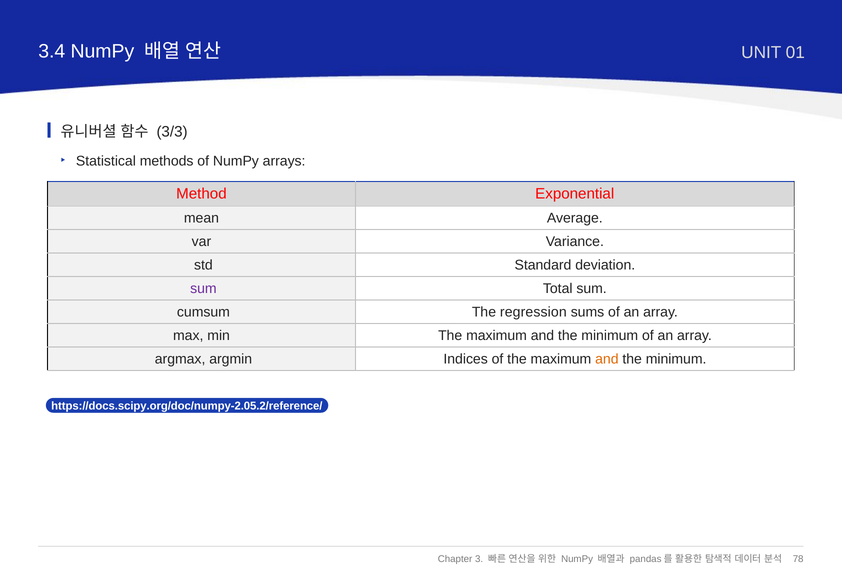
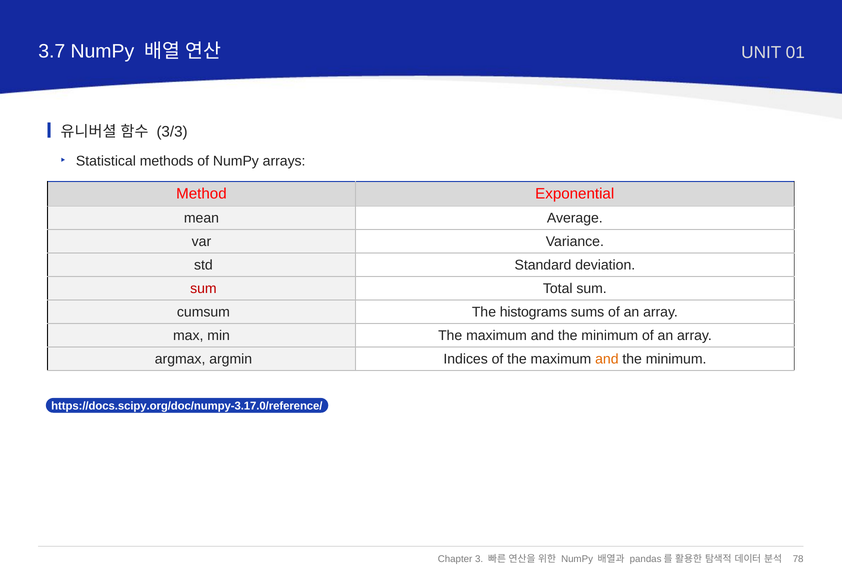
3.4: 3.4 -> 3.7
sum at (203, 289) colour: purple -> red
regression: regression -> histograms
https://docs.scipy.org/doc/numpy-2.05.2/reference/: https://docs.scipy.org/doc/numpy-2.05.2/reference/ -> https://docs.scipy.org/doc/numpy-3.17.0/reference/
